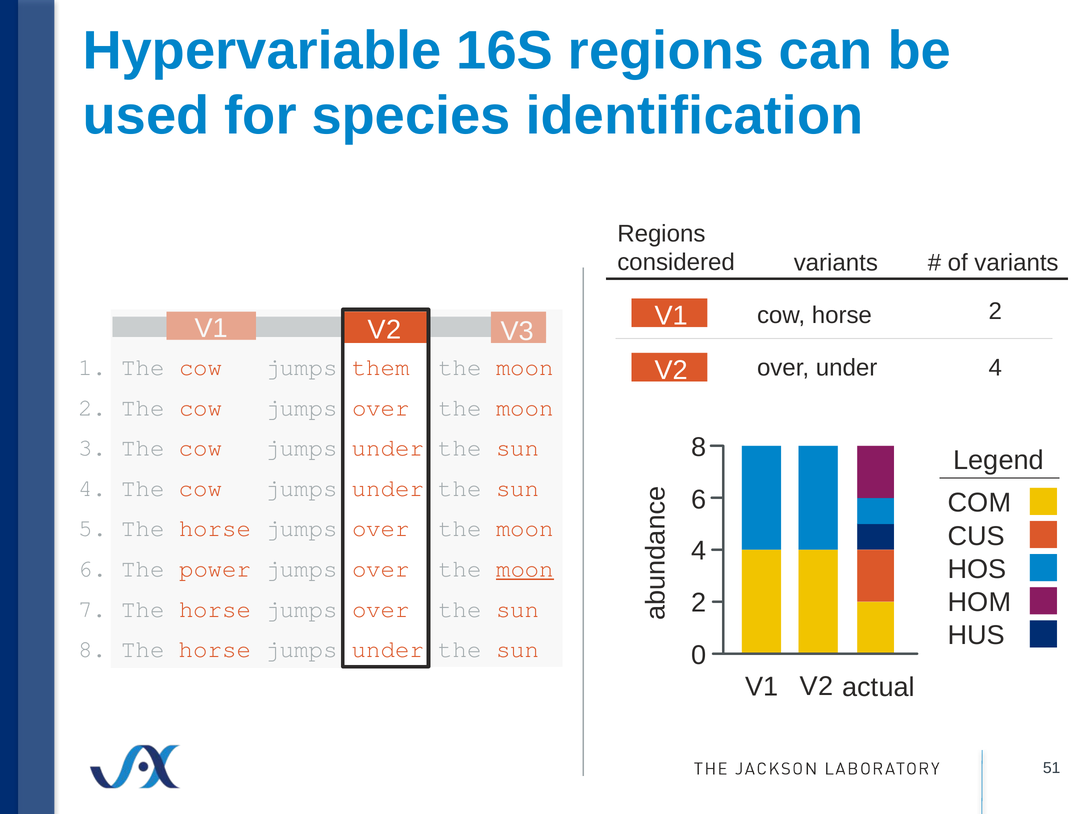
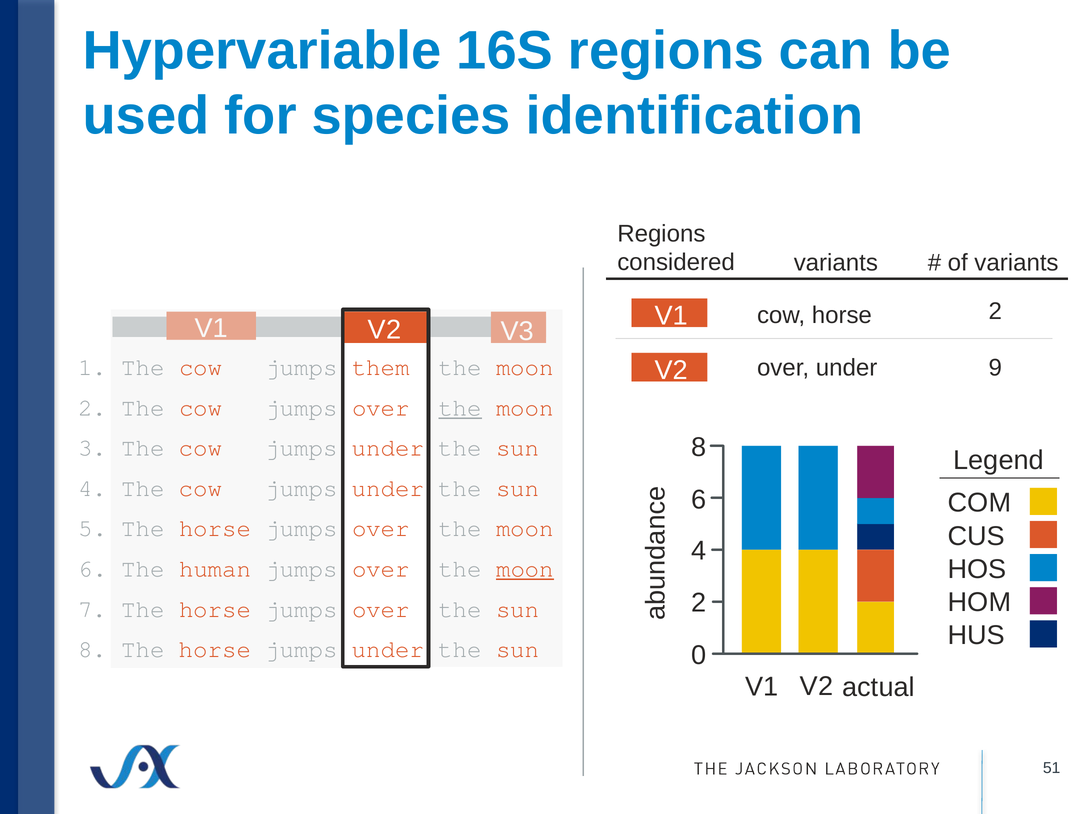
under 4: 4 -> 9
the at (460, 408) underline: none -> present
power: power -> human
